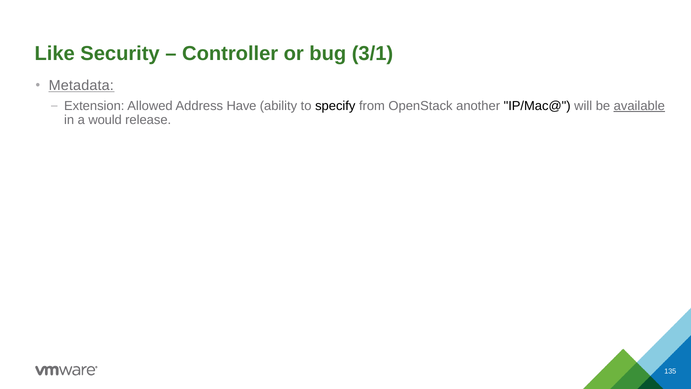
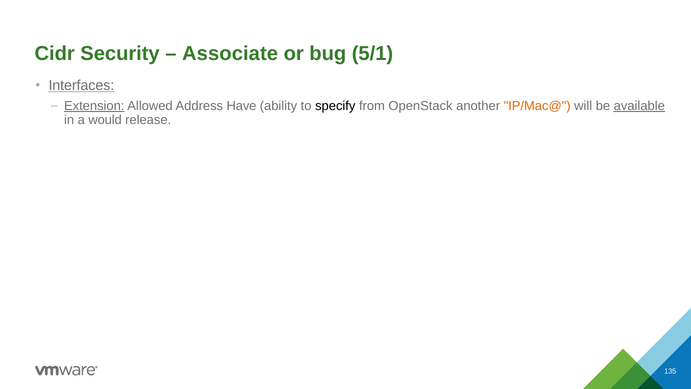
Like: Like -> Cidr
Controller: Controller -> Associate
3/1: 3/1 -> 5/1
Metadata: Metadata -> Interfaces
Extension underline: none -> present
IP/Mac@ colour: black -> orange
